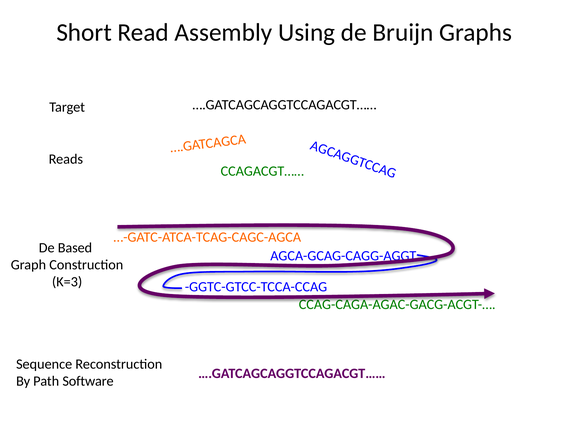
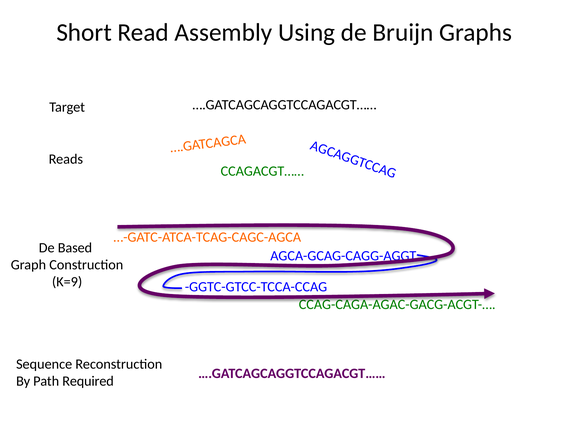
K=3: K=3 -> K=9
Software: Software -> Required
